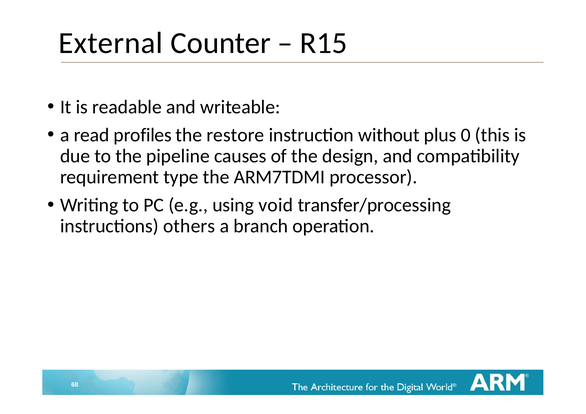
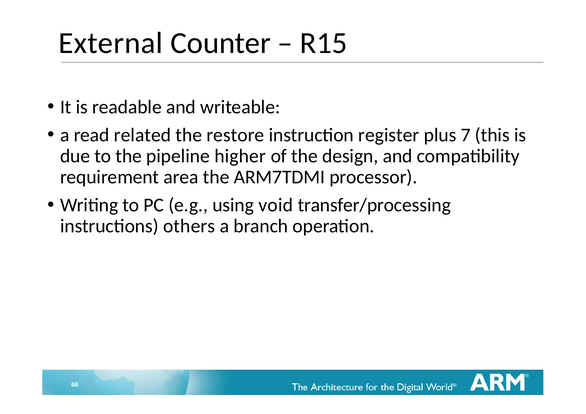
profiles: profiles -> related
without: without -> register
0: 0 -> 7
causes: causes -> higher
type: type -> area
